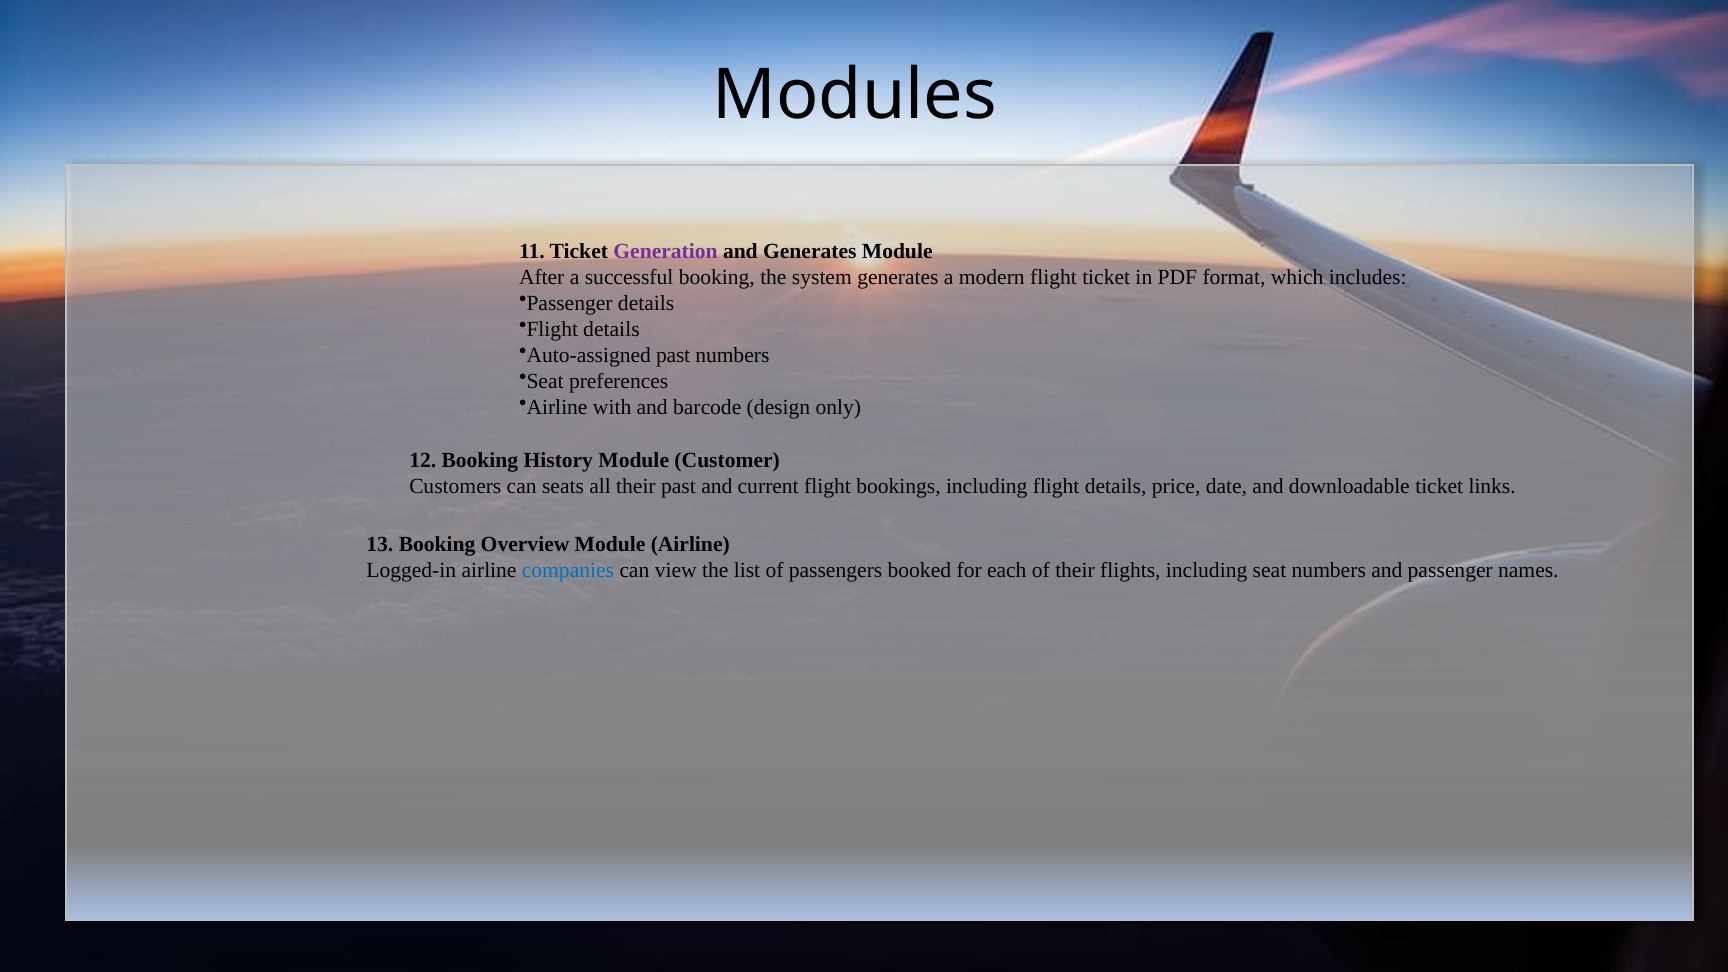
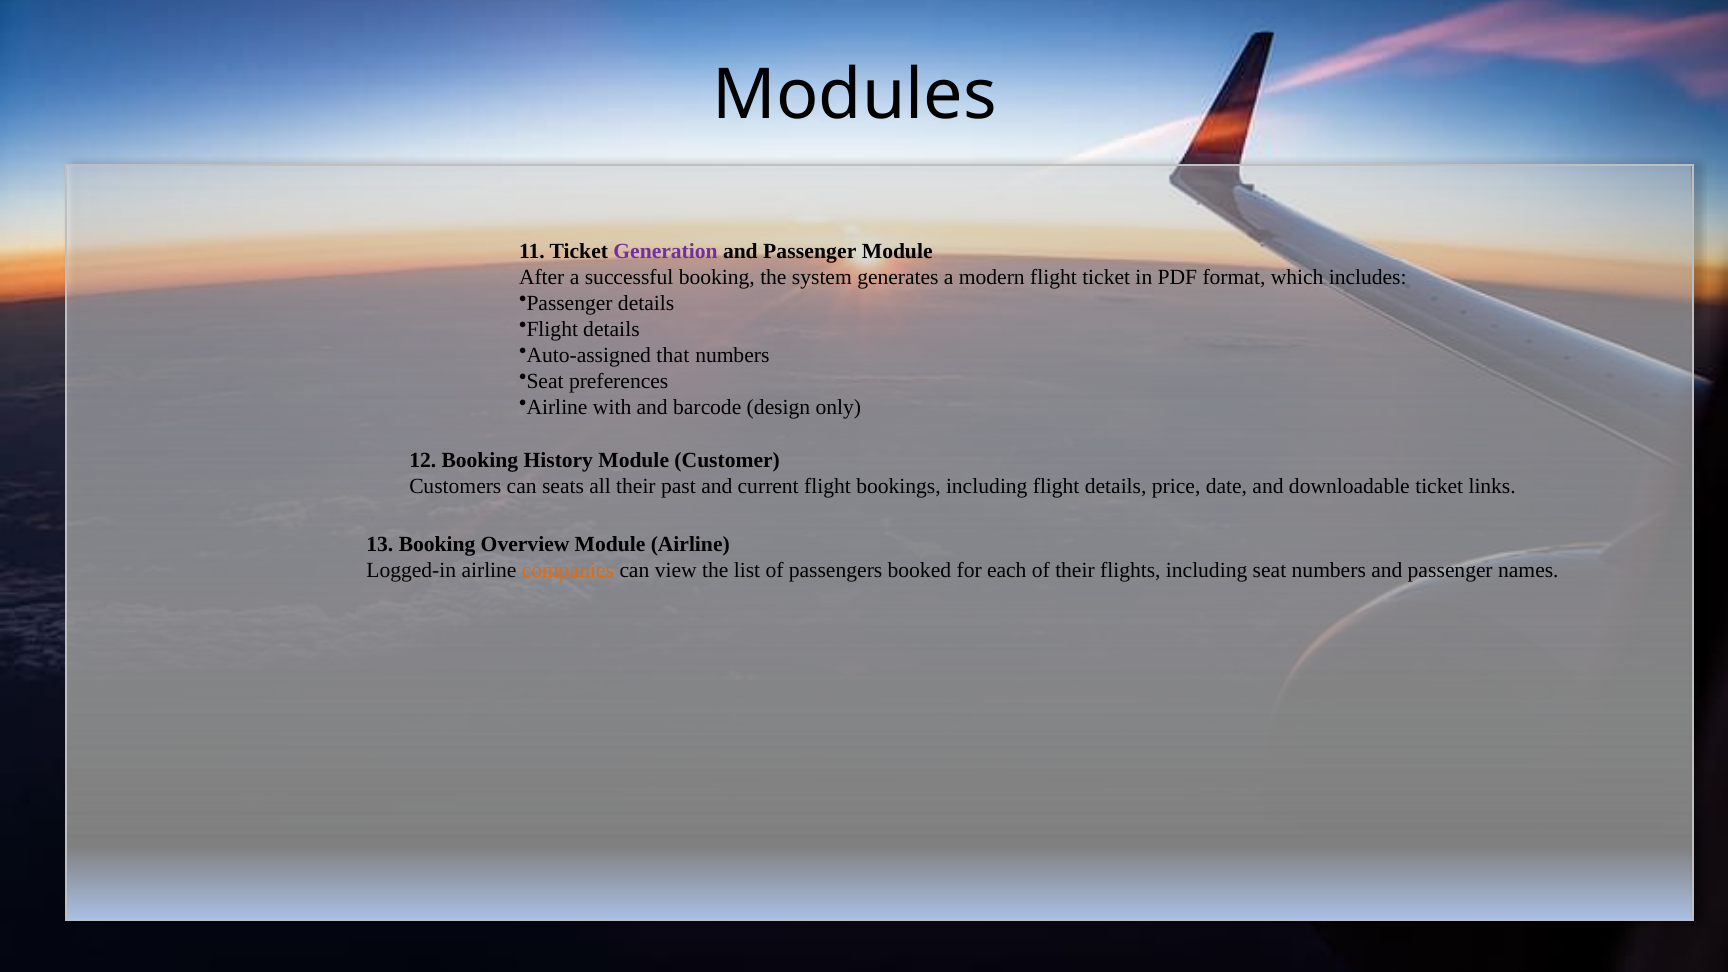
Generates at (810, 251): Generates -> Passenger
Auto-assigned past: past -> that
companies colour: blue -> orange
